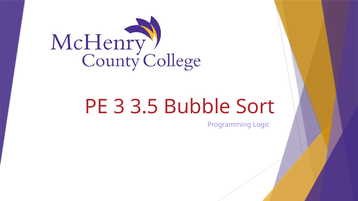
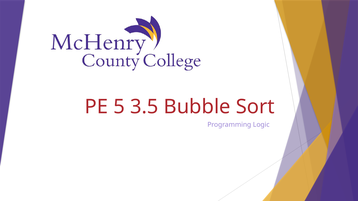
3: 3 -> 5
